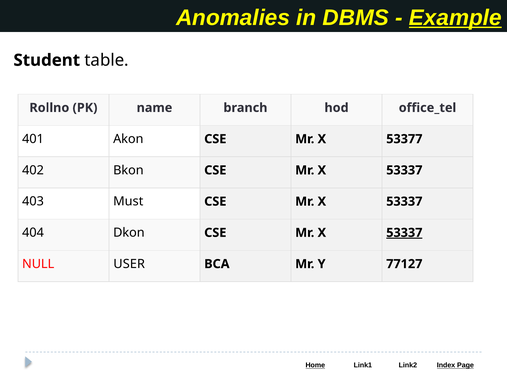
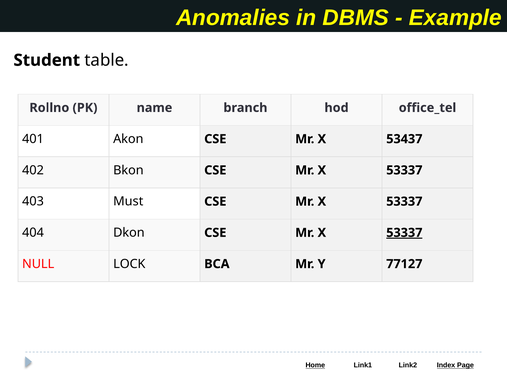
Example underline: present -> none
53377: 53377 -> 53437
USER: USER -> LOCK
